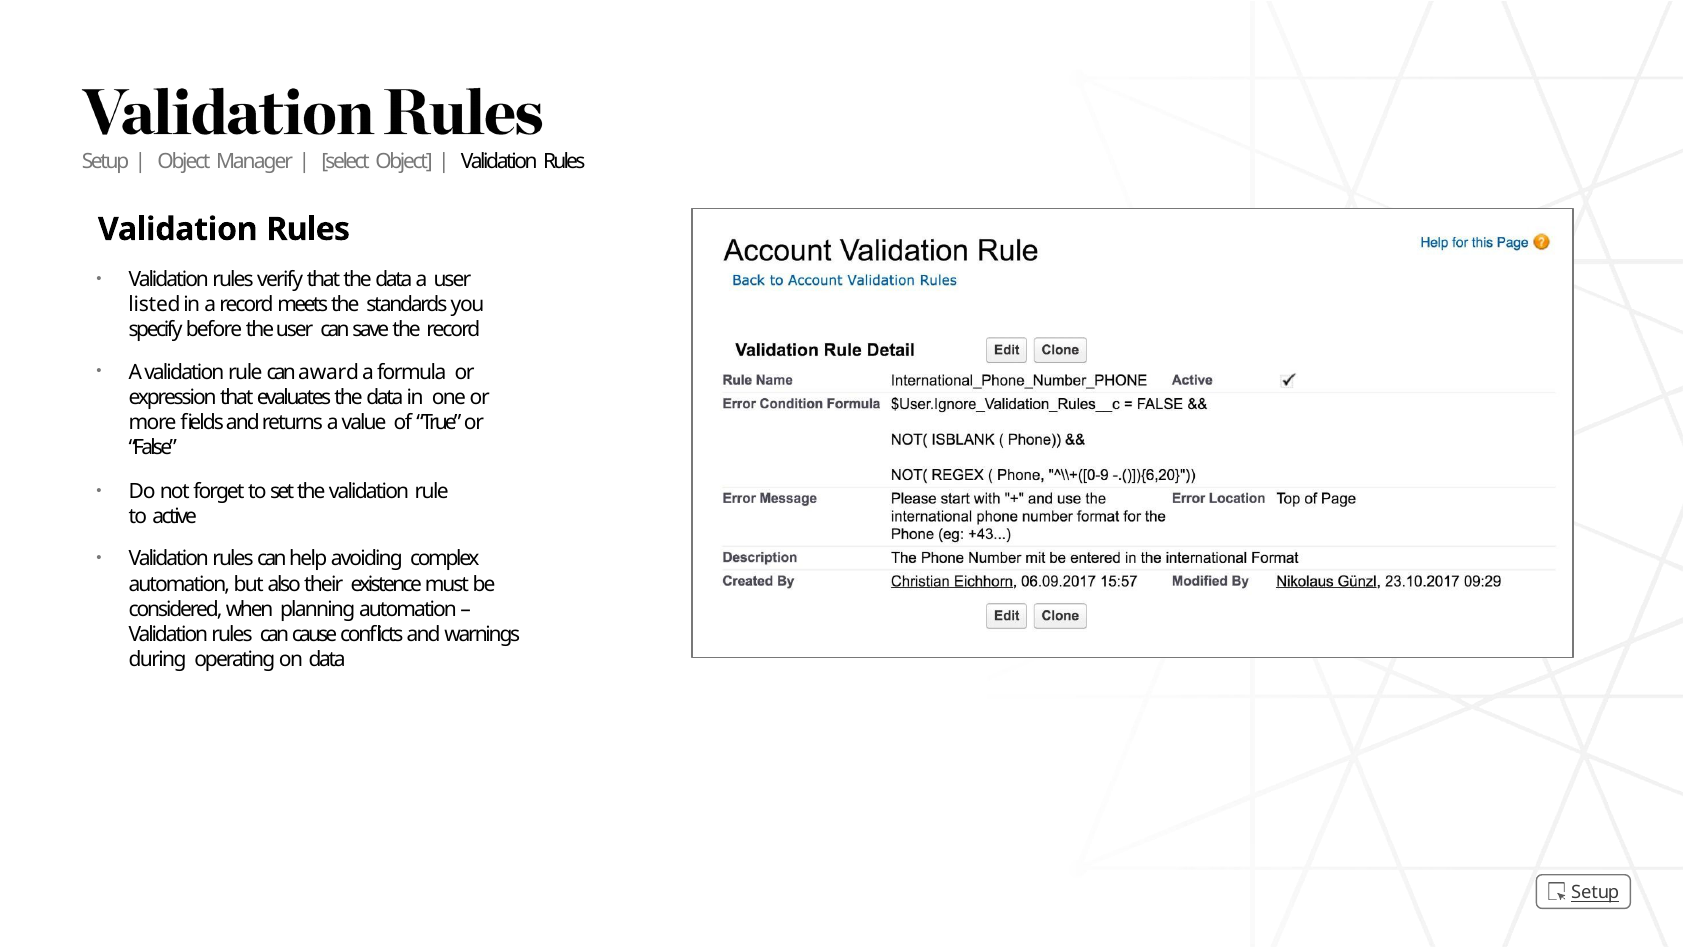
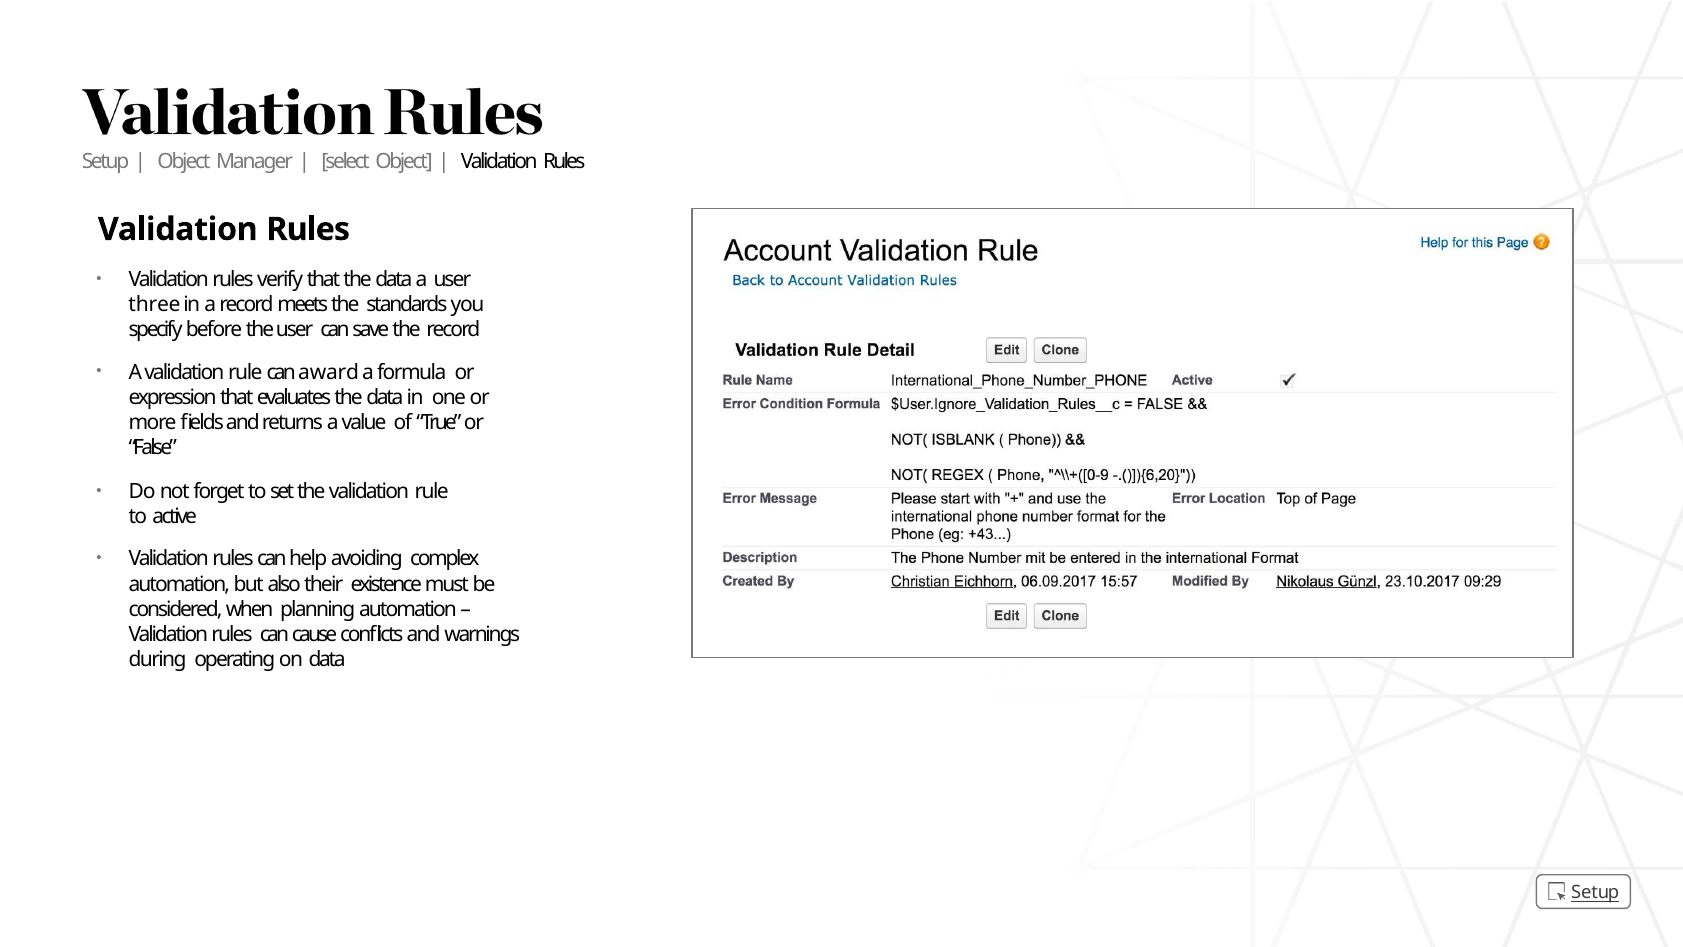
listed: listed -> three
